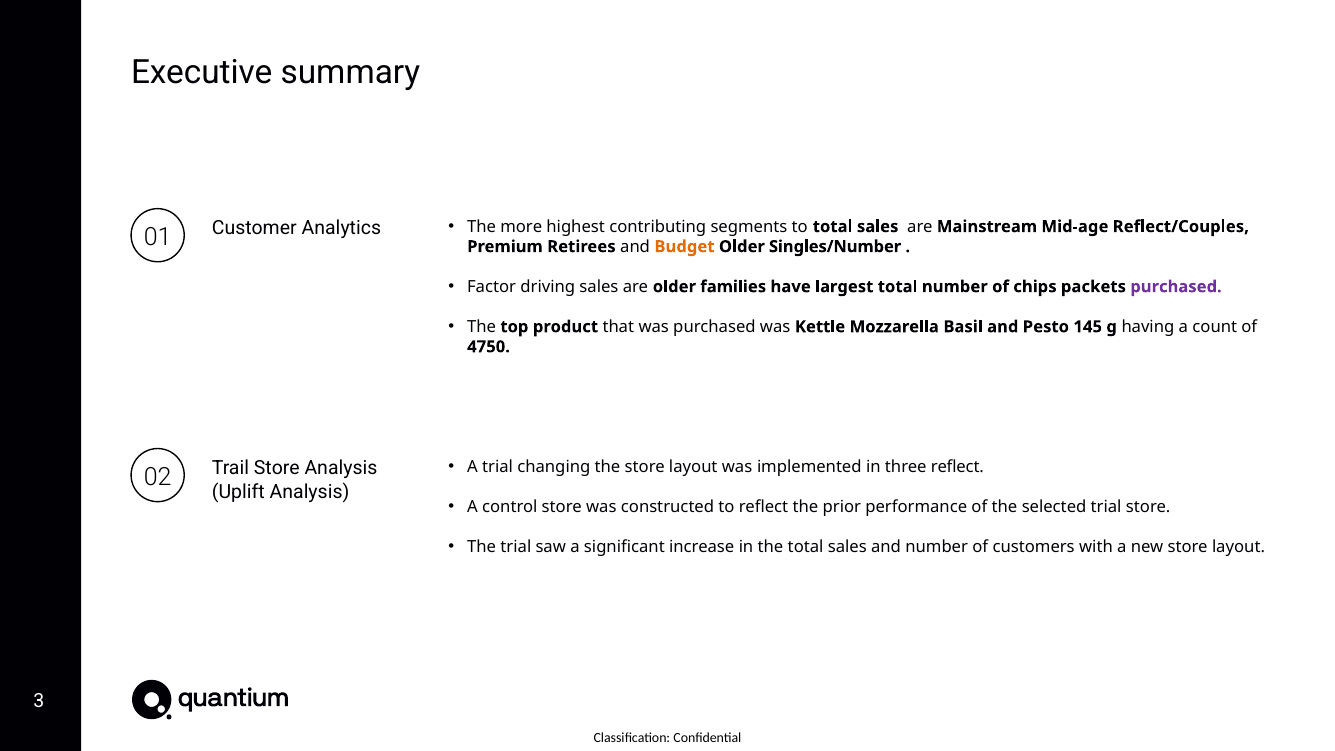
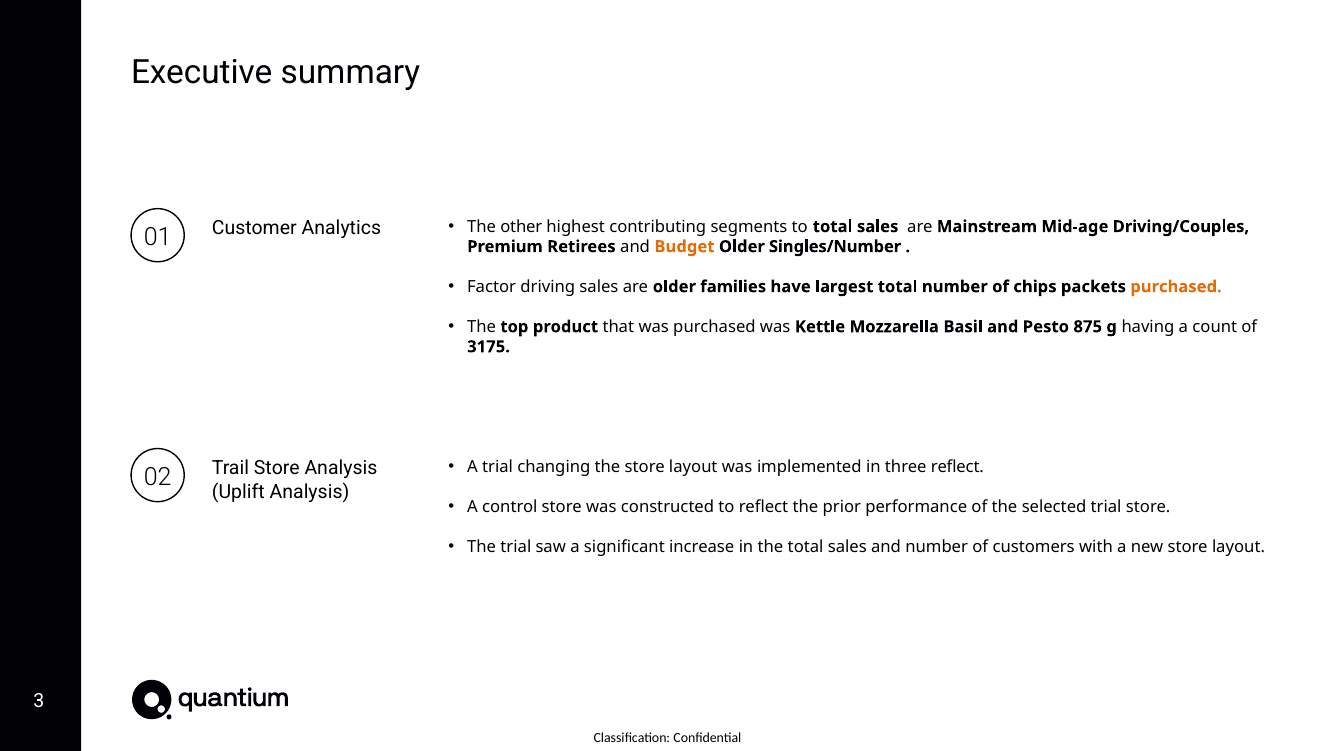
more: more -> other
Reflect/Couples: Reflect/Couples -> Driving/Couples
purchased at (1176, 287) colour: purple -> orange
145: 145 -> 875
4750: 4750 -> 3175
